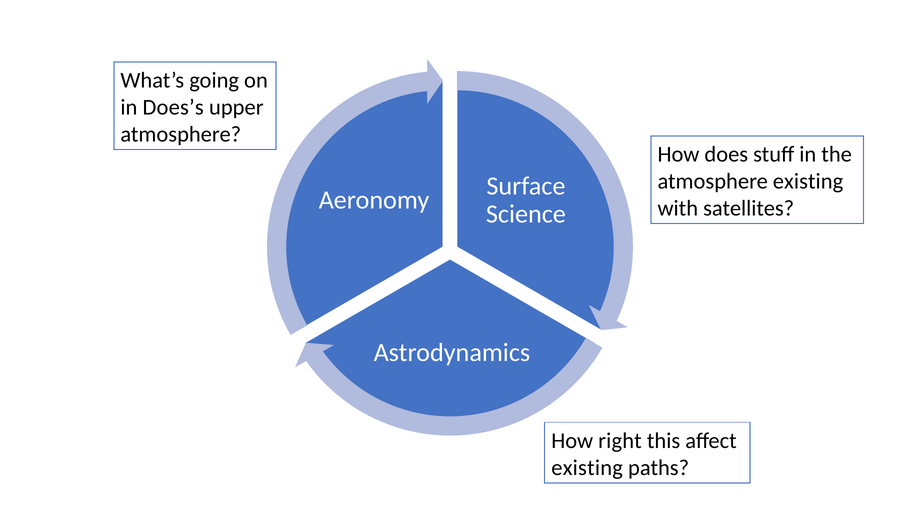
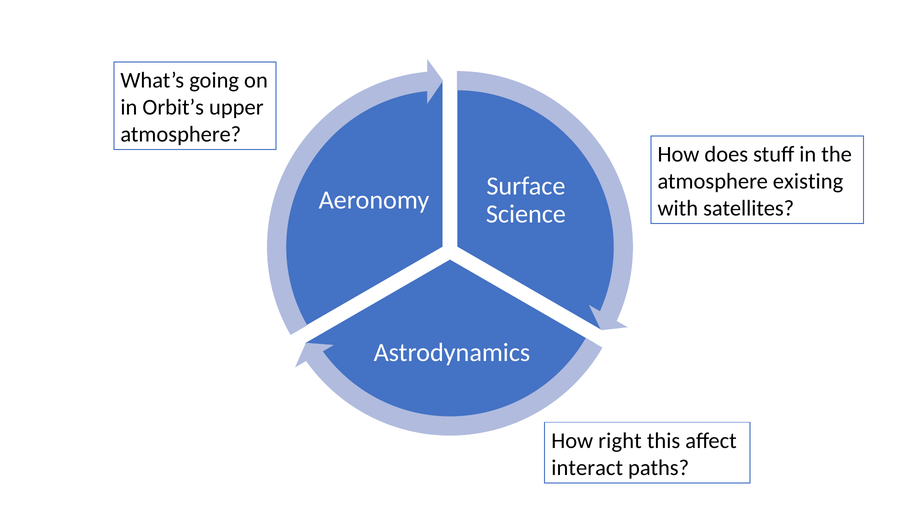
Does’s: Does’s -> Orbit’s
existing at (587, 468): existing -> interact
